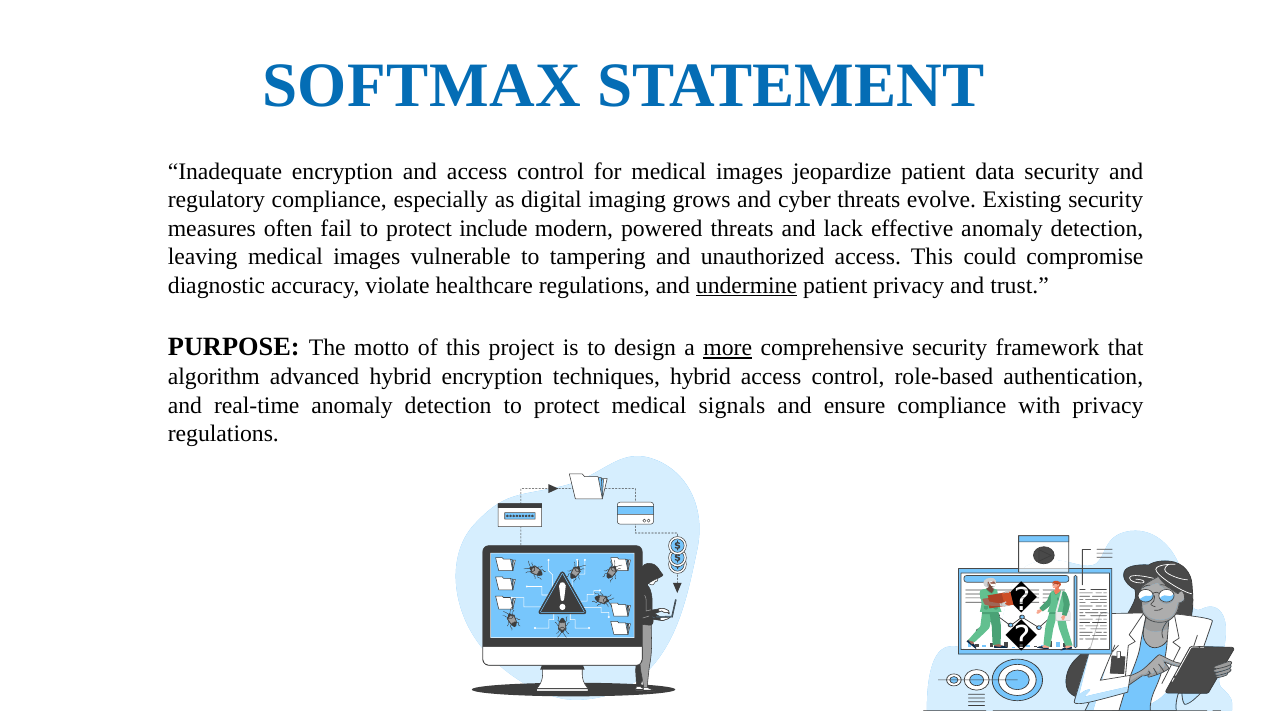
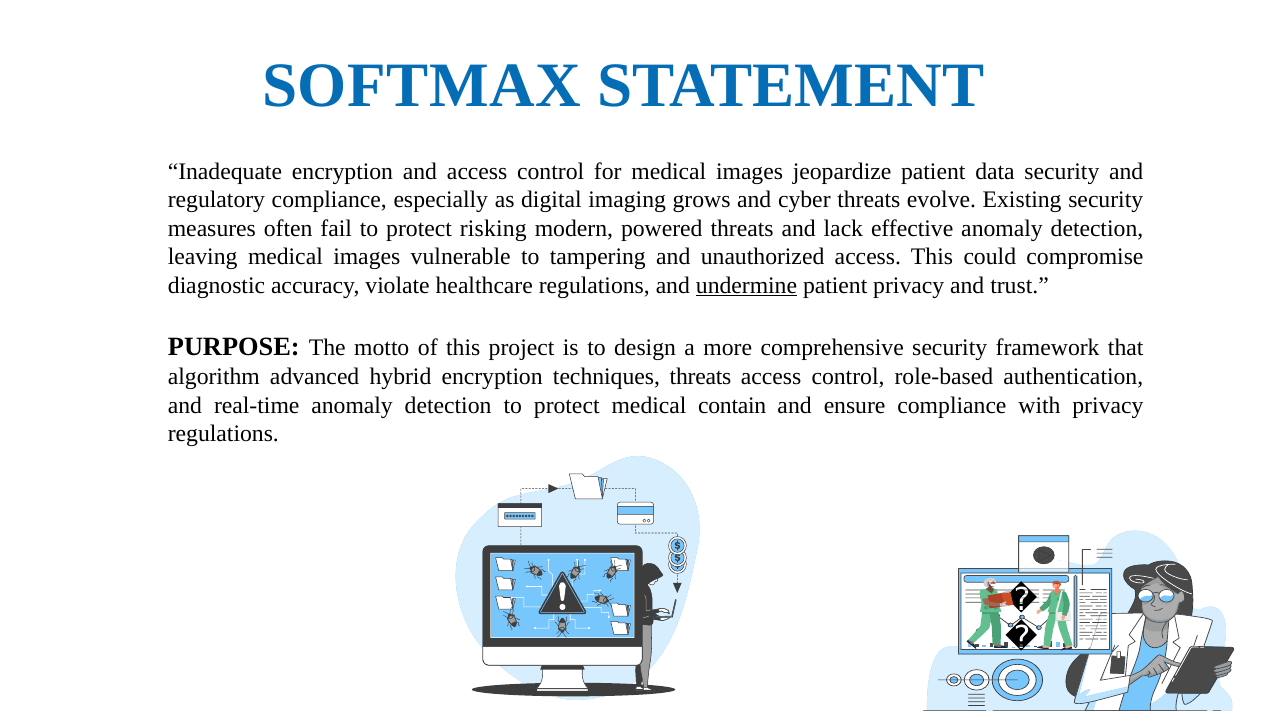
include: include -> risking
more underline: present -> none
techniques hybrid: hybrid -> threats
signals: signals -> contain
